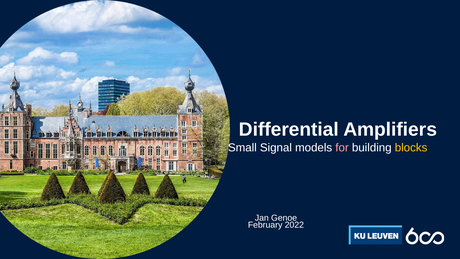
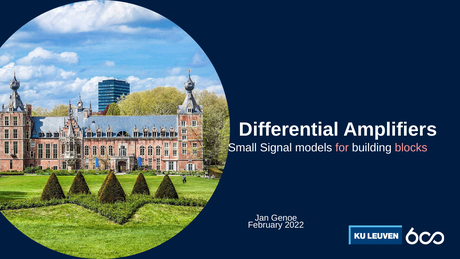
blocks colour: yellow -> pink
